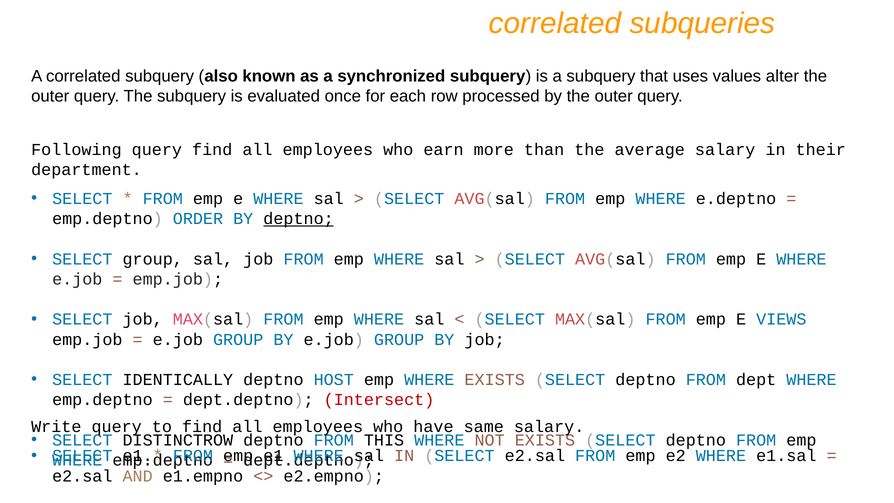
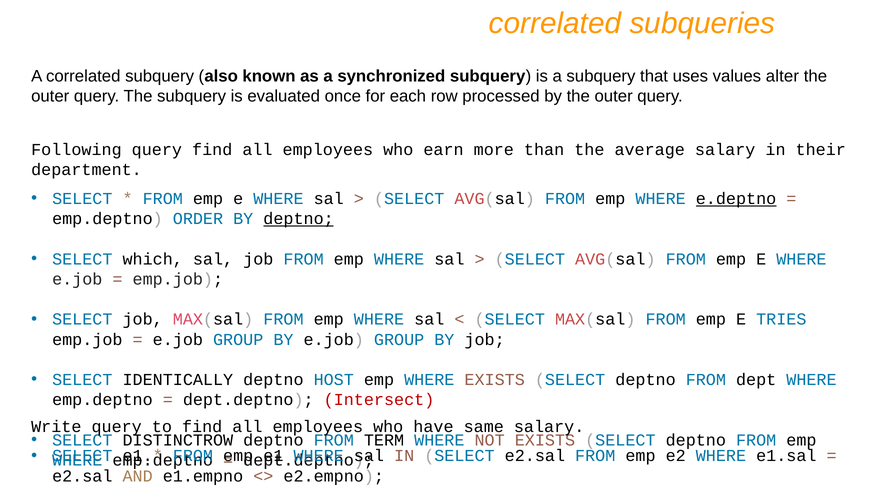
e.deptno underline: none -> present
SELECT group: group -> which
VIEWS: VIEWS -> TRIES
THIS: THIS -> TERM
